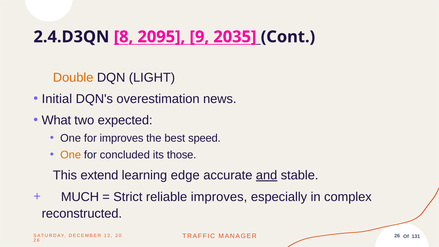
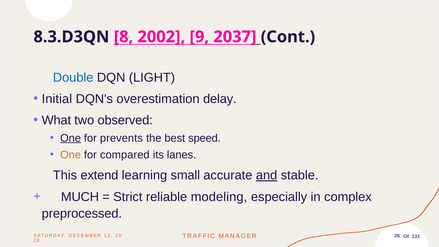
2.4.D3QN: 2.4.D3QN -> 8.3.D3QN
2095: 2095 -> 2002
2035: 2035 -> 2037
Double colour: orange -> blue
news: news -> delay
expected: expected -> observed
One at (71, 138) underline: none -> present
for improves: improves -> prevents
concluded: concluded -> compared
those: those -> lanes
edge: edge -> small
reliable improves: improves -> modeling
reconstructed: reconstructed -> preprocessed
